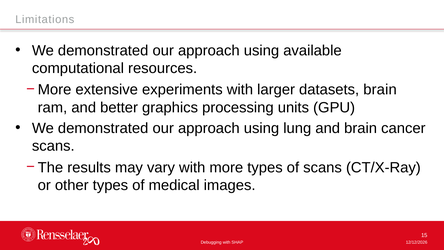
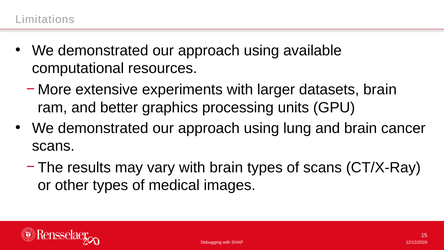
with more: more -> brain
